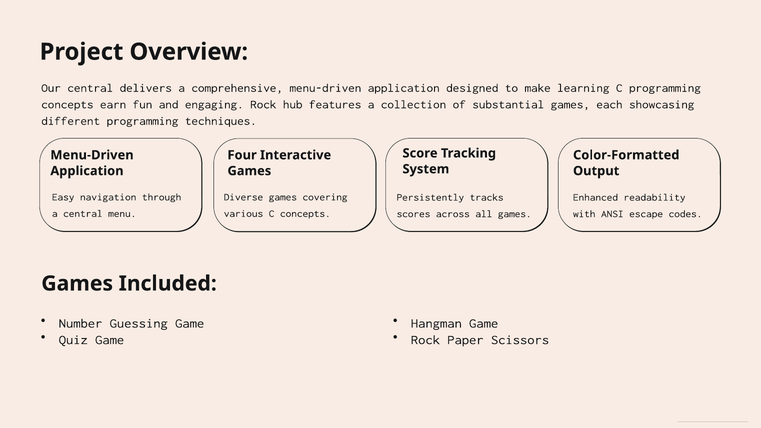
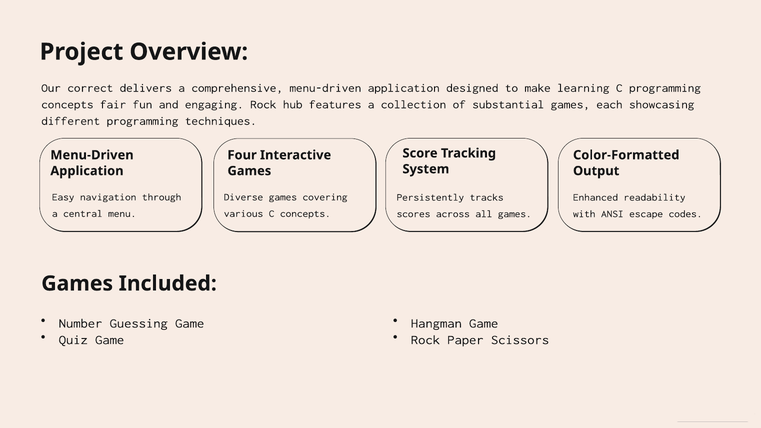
Our central: central -> correct
earn: earn -> fair
